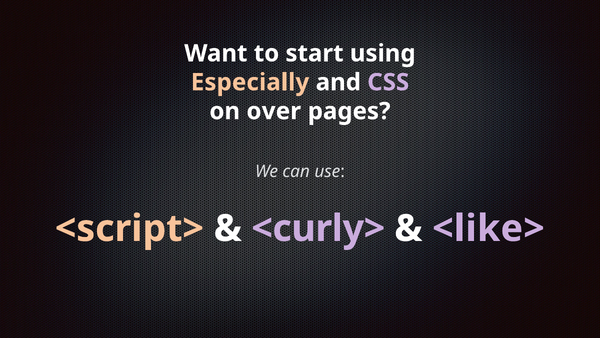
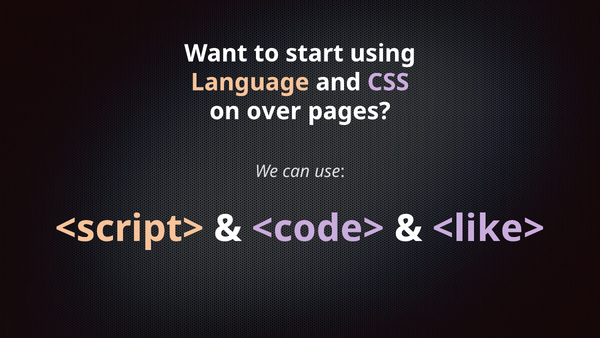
Especially: Especially -> Language
<curly>: <curly> -> <code>
